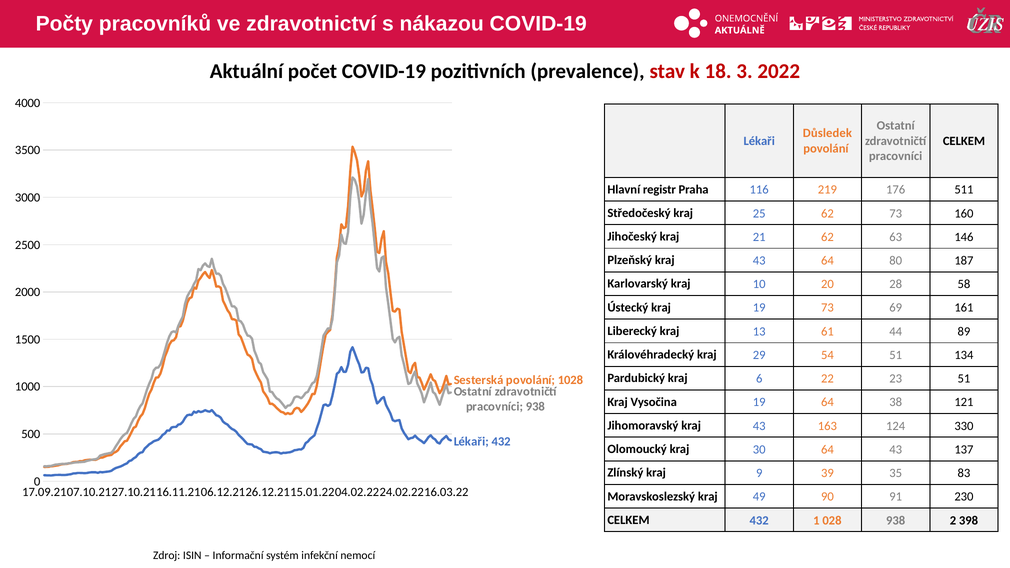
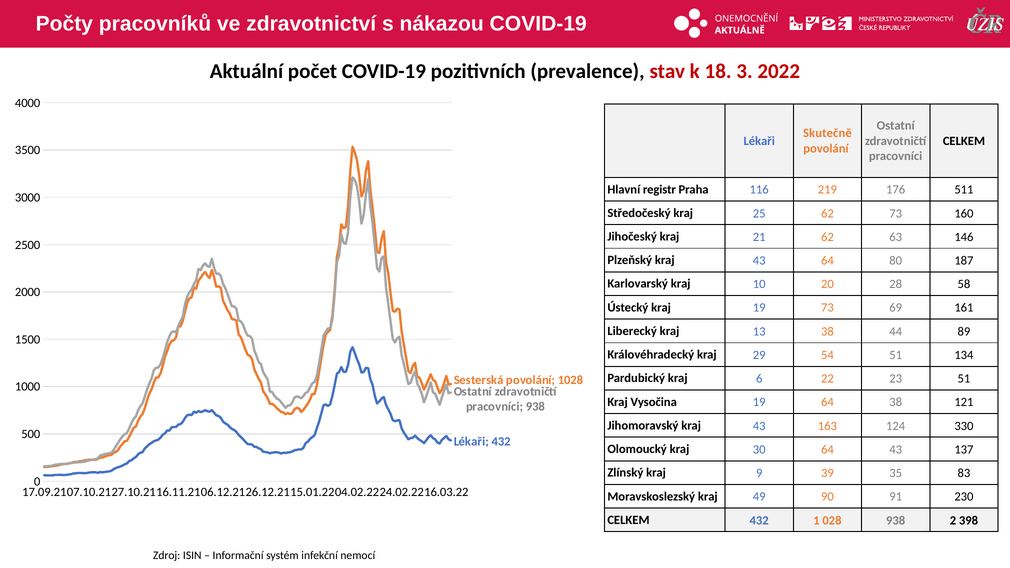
Důsledek: Důsledek -> Skutečně
13 61: 61 -> 38
